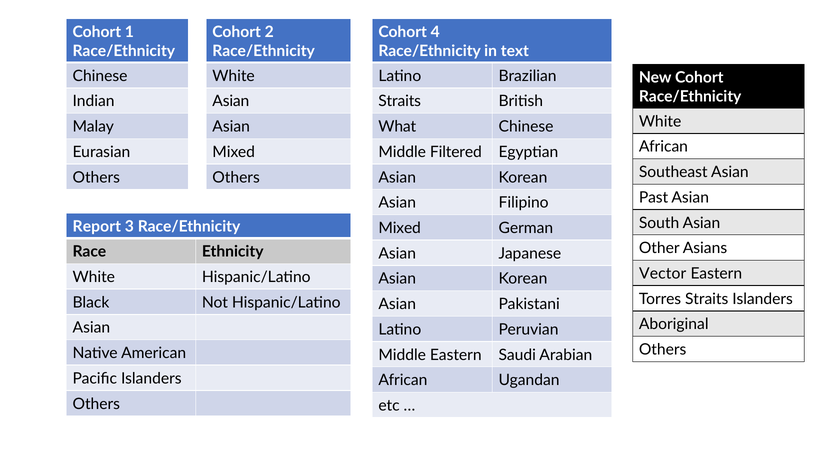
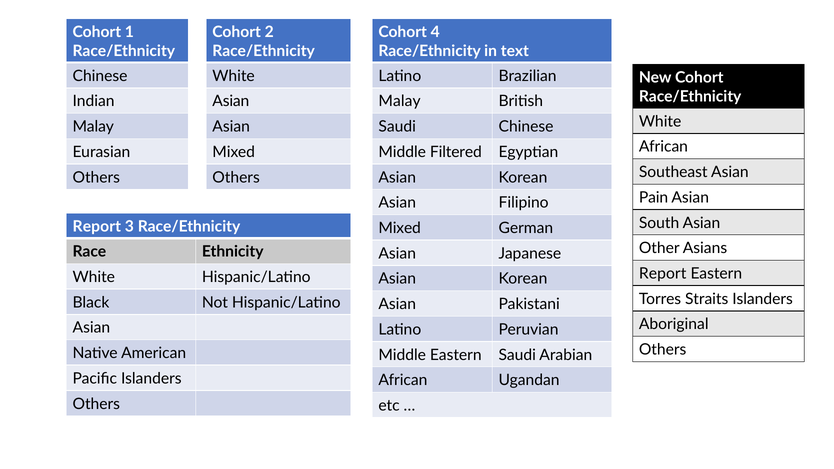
Straits at (400, 101): Straits -> Malay
What at (397, 127): What -> Saudi
Past: Past -> Pain
Vector at (663, 274): Vector -> Report
